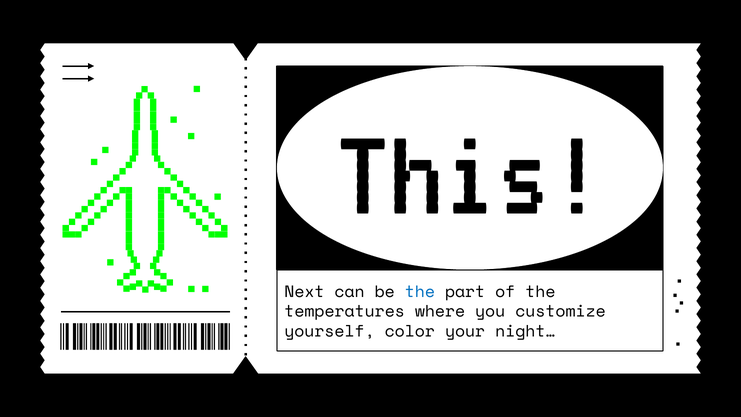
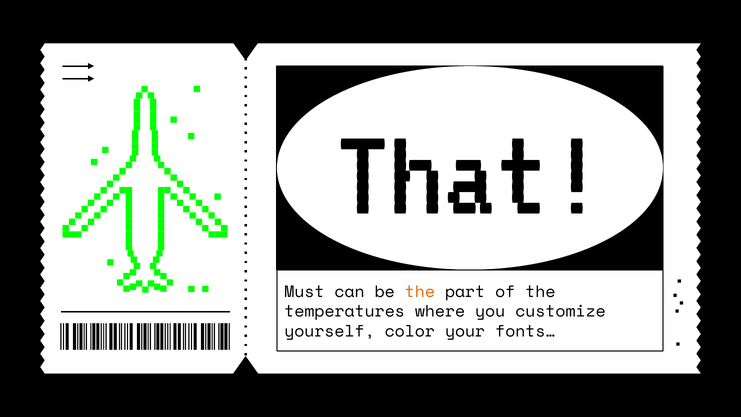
This: This -> That
Next: Next -> Must
the at (420, 292) colour: blue -> orange
night…: night… -> fonts…
